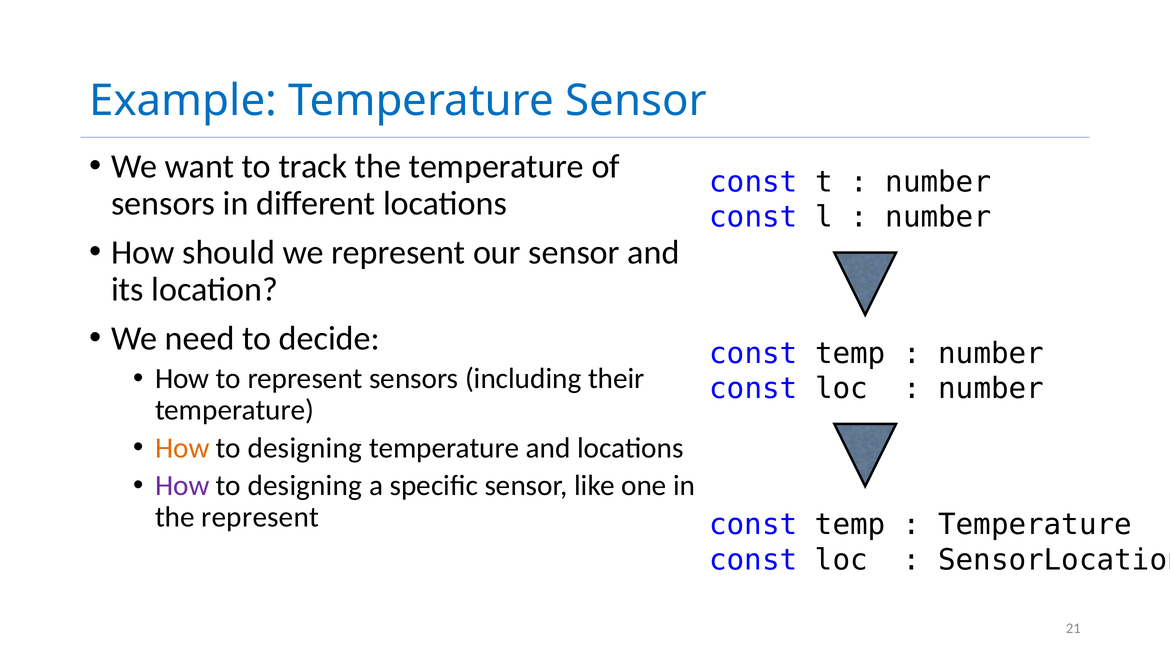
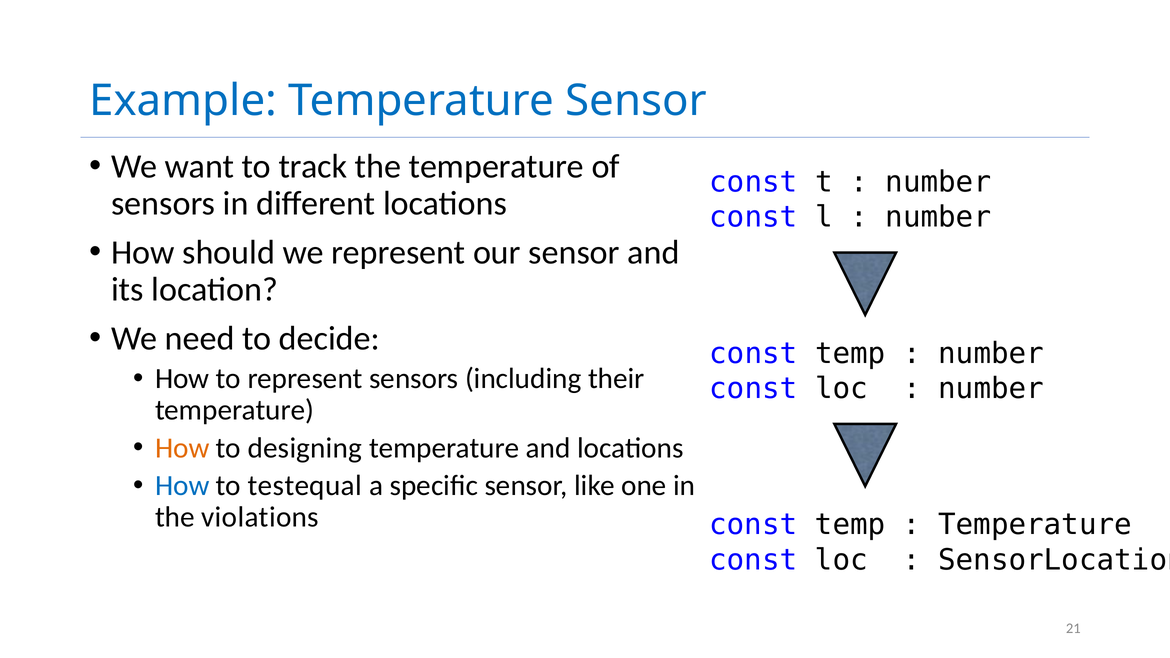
How at (182, 486) colour: purple -> blue
designing at (305, 486): designing -> testequal
the represent: represent -> violations
